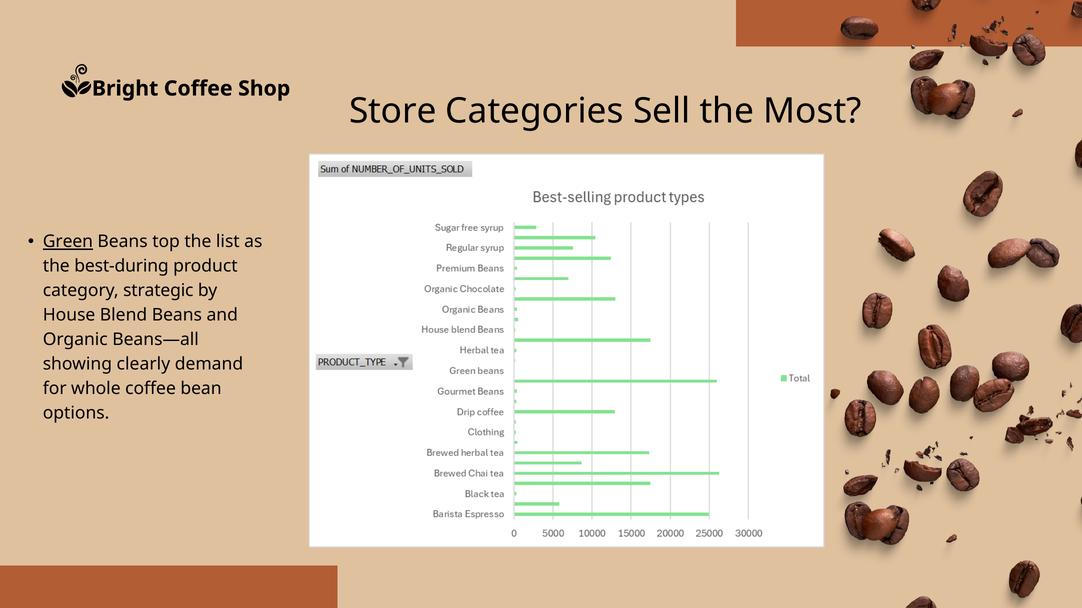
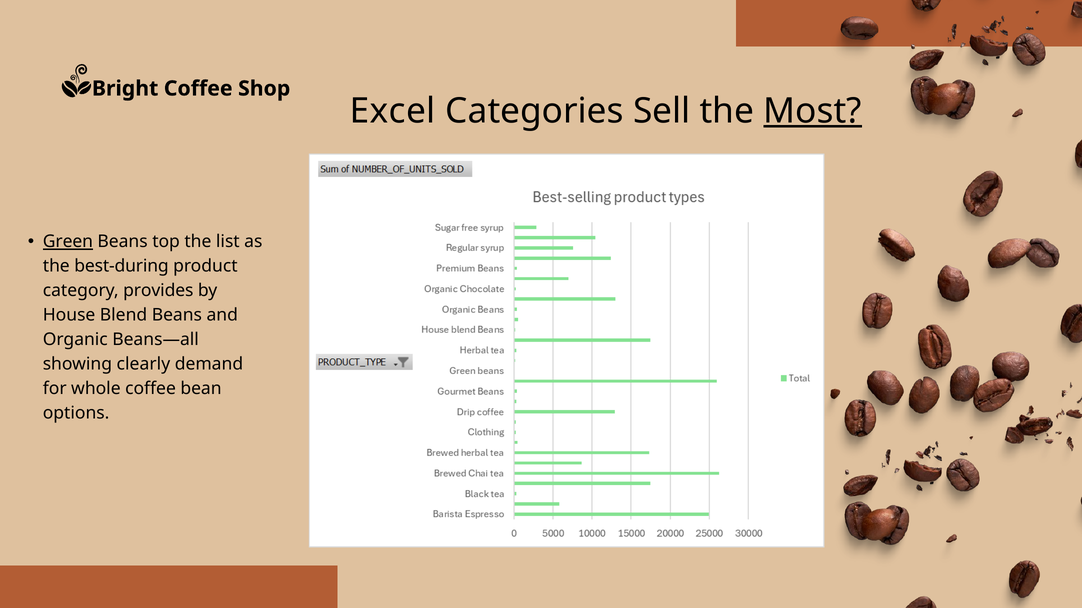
Store: Store -> Excel
Most underline: none -> present
strategic: strategic -> provides
